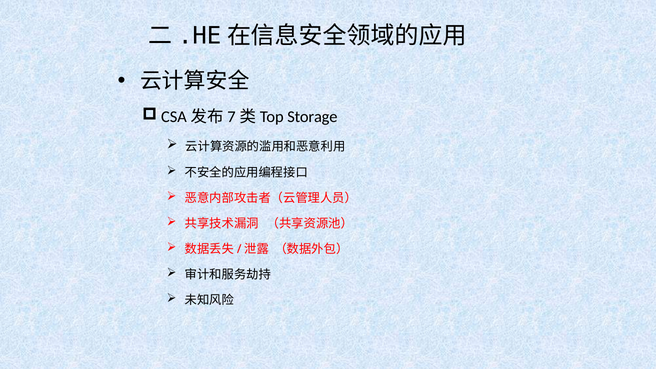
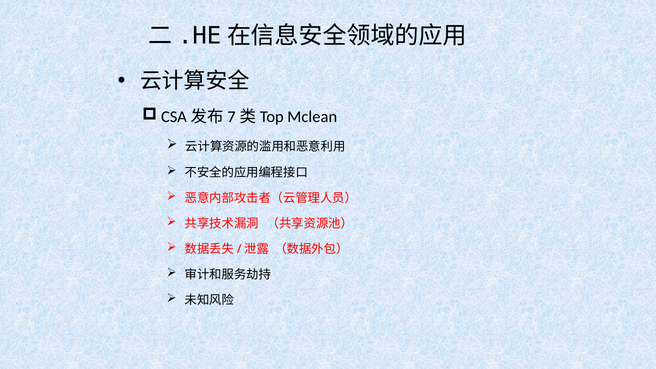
Storage: Storage -> Mclean
